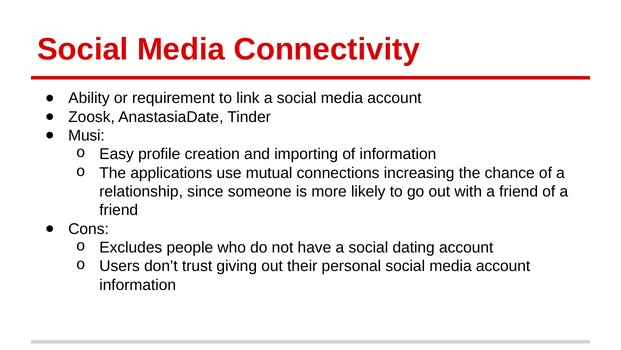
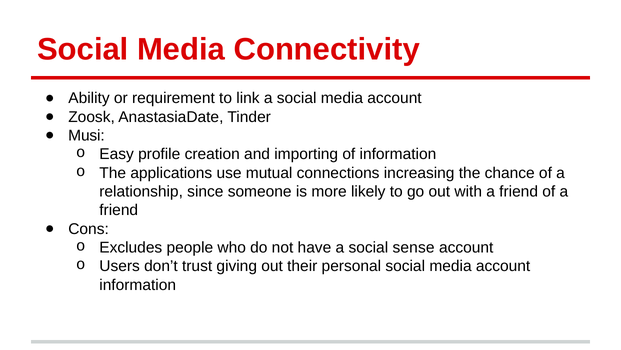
dating: dating -> sense
